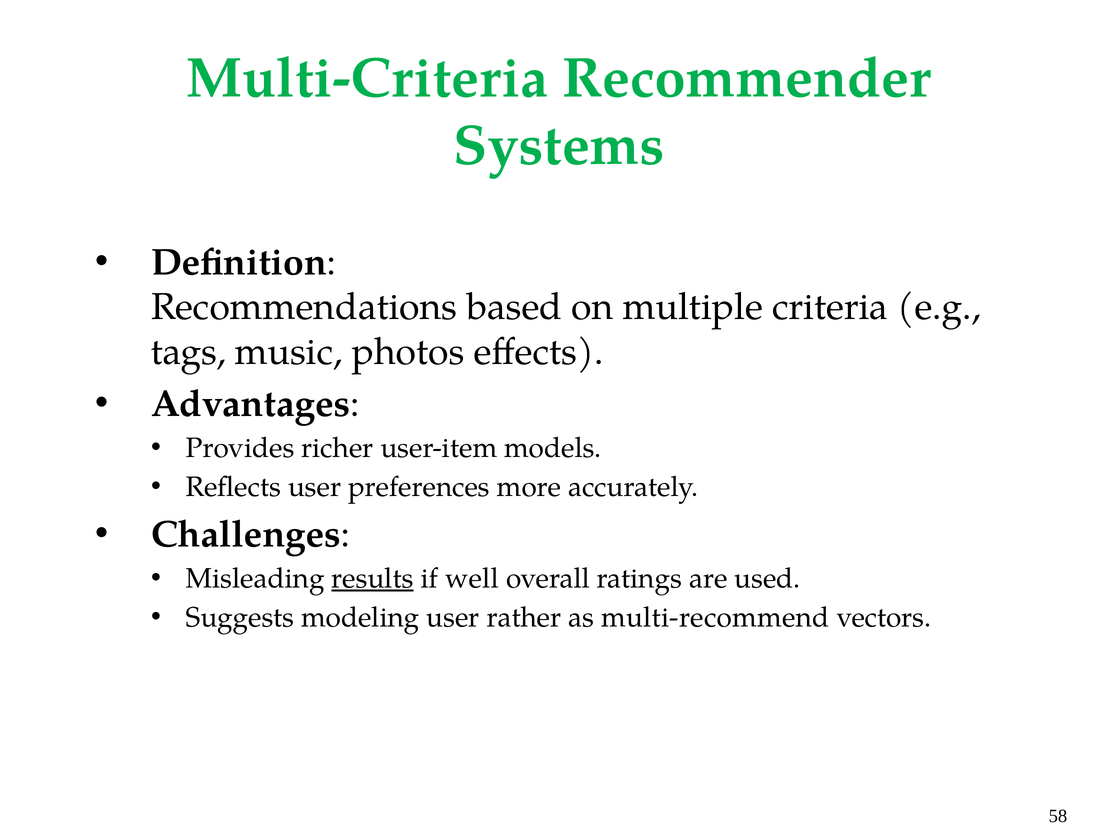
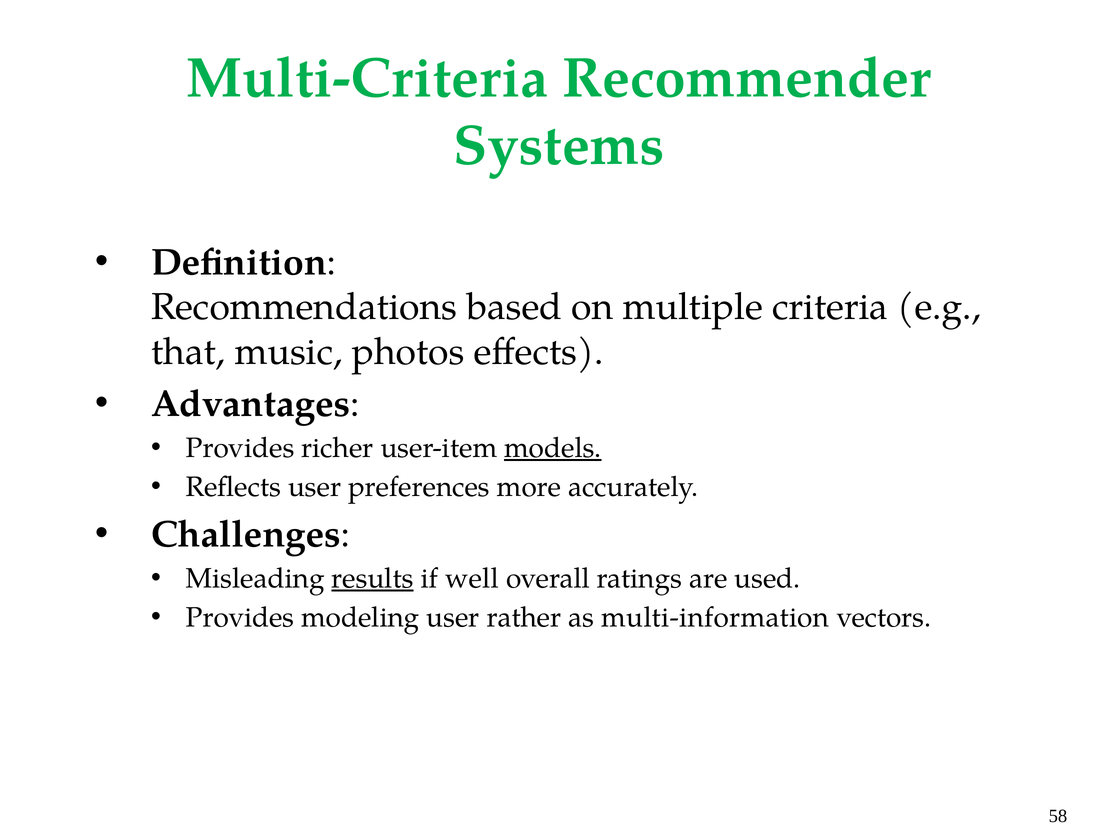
tags: tags -> that
models underline: none -> present
Suggests at (240, 617): Suggests -> Provides
multi-recommend: multi-recommend -> multi-information
